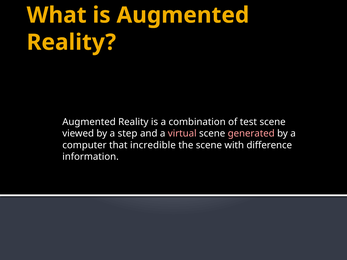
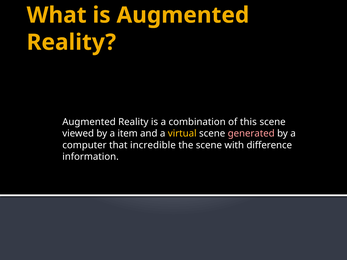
test: test -> this
step: step -> item
virtual colour: pink -> yellow
